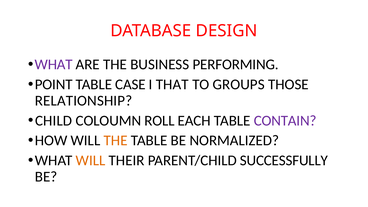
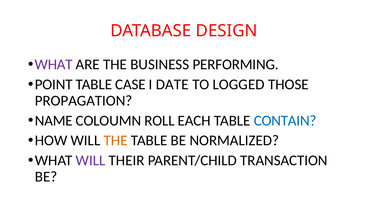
THAT: THAT -> DATE
GROUPS: GROUPS -> LOGGED
RELATIONSHIP: RELATIONSHIP -> PROPAGATION
CHILD: CHILD -> NAME
CONTAIN colour: purple -> blue
WILL at (91, 161) colour: orange -> purple
SUCCESSFULLY: SUCCESSFULLY -> TRANSACTION
